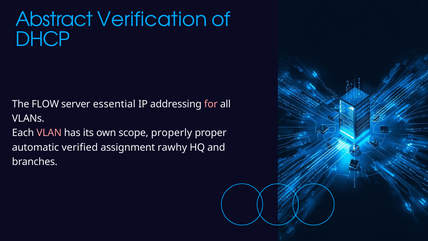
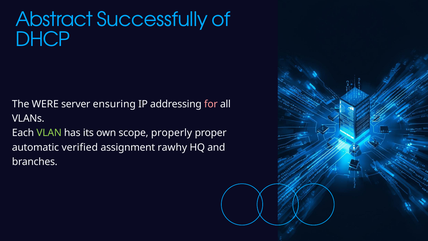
Verification: Verification -> Successfully
FLOW: FLOW -> WERE
essential: essential -> ensuring
VLAN colour: pink -> light green
